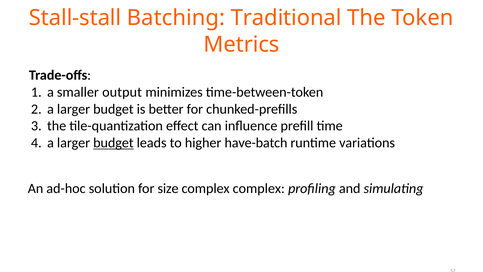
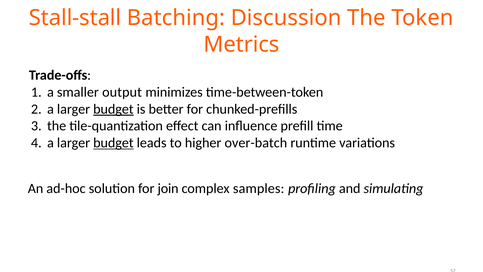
Traditional: Traditional -> Discussion
budget at (113, 109) underline: none -> present
have-batch: have-batch -> over-batch
size: size -> join
complex complex: complex -> samples
